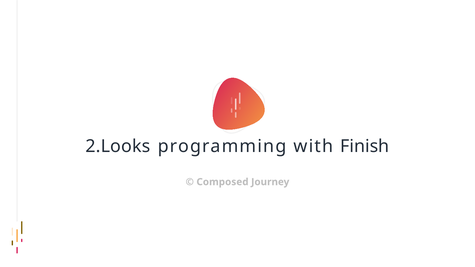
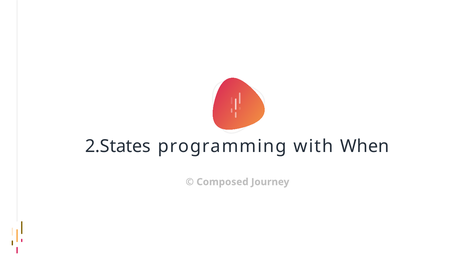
2.Looks: 2.Looks -> 2.States
Finish: Finish -> When
